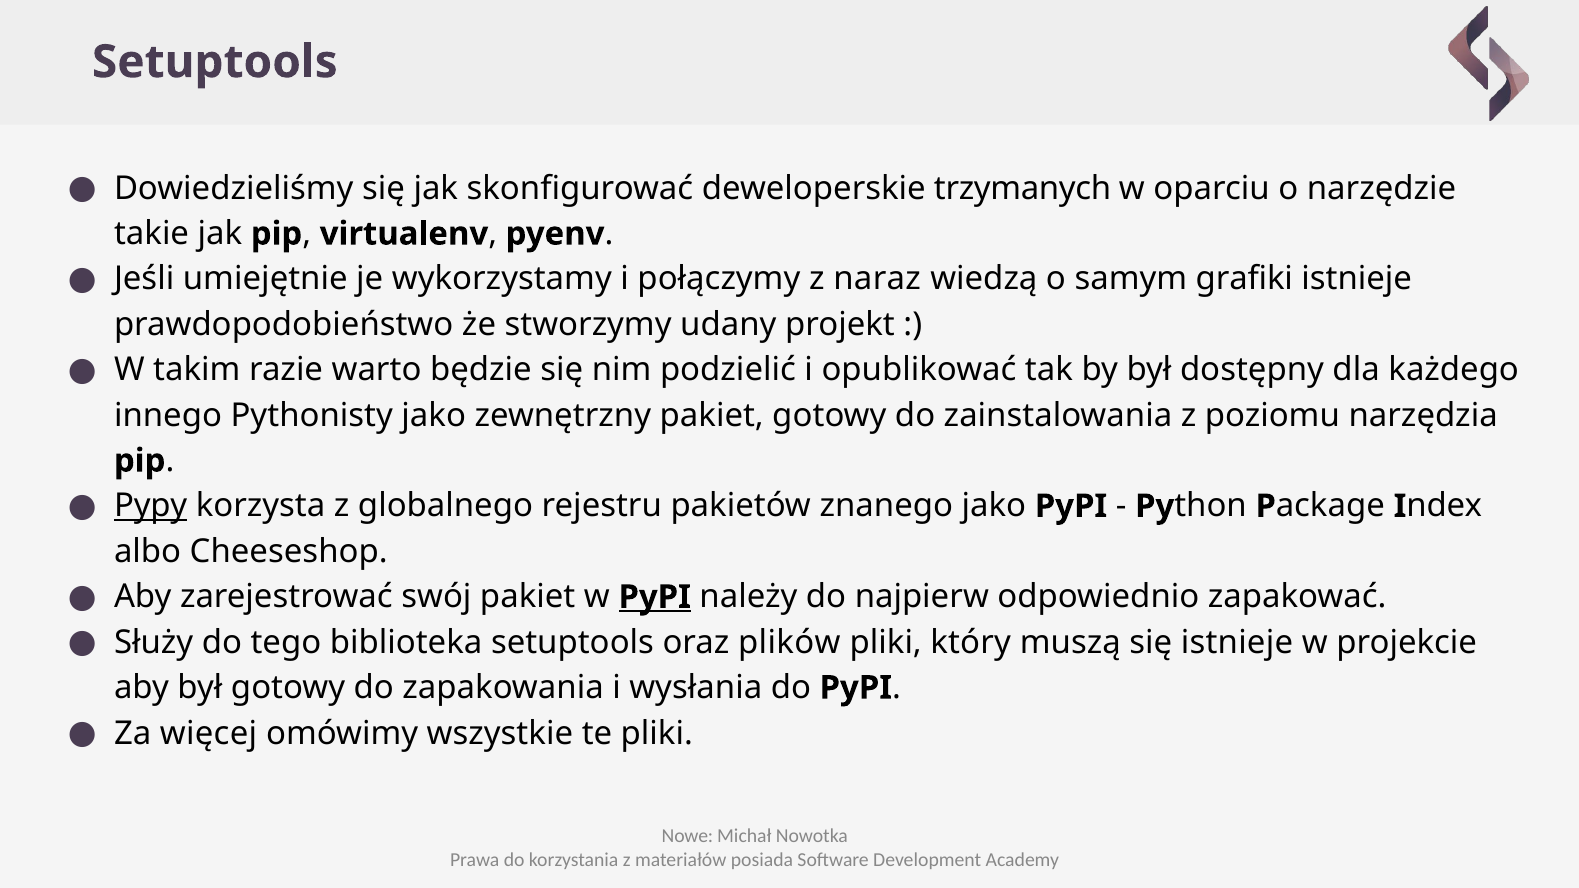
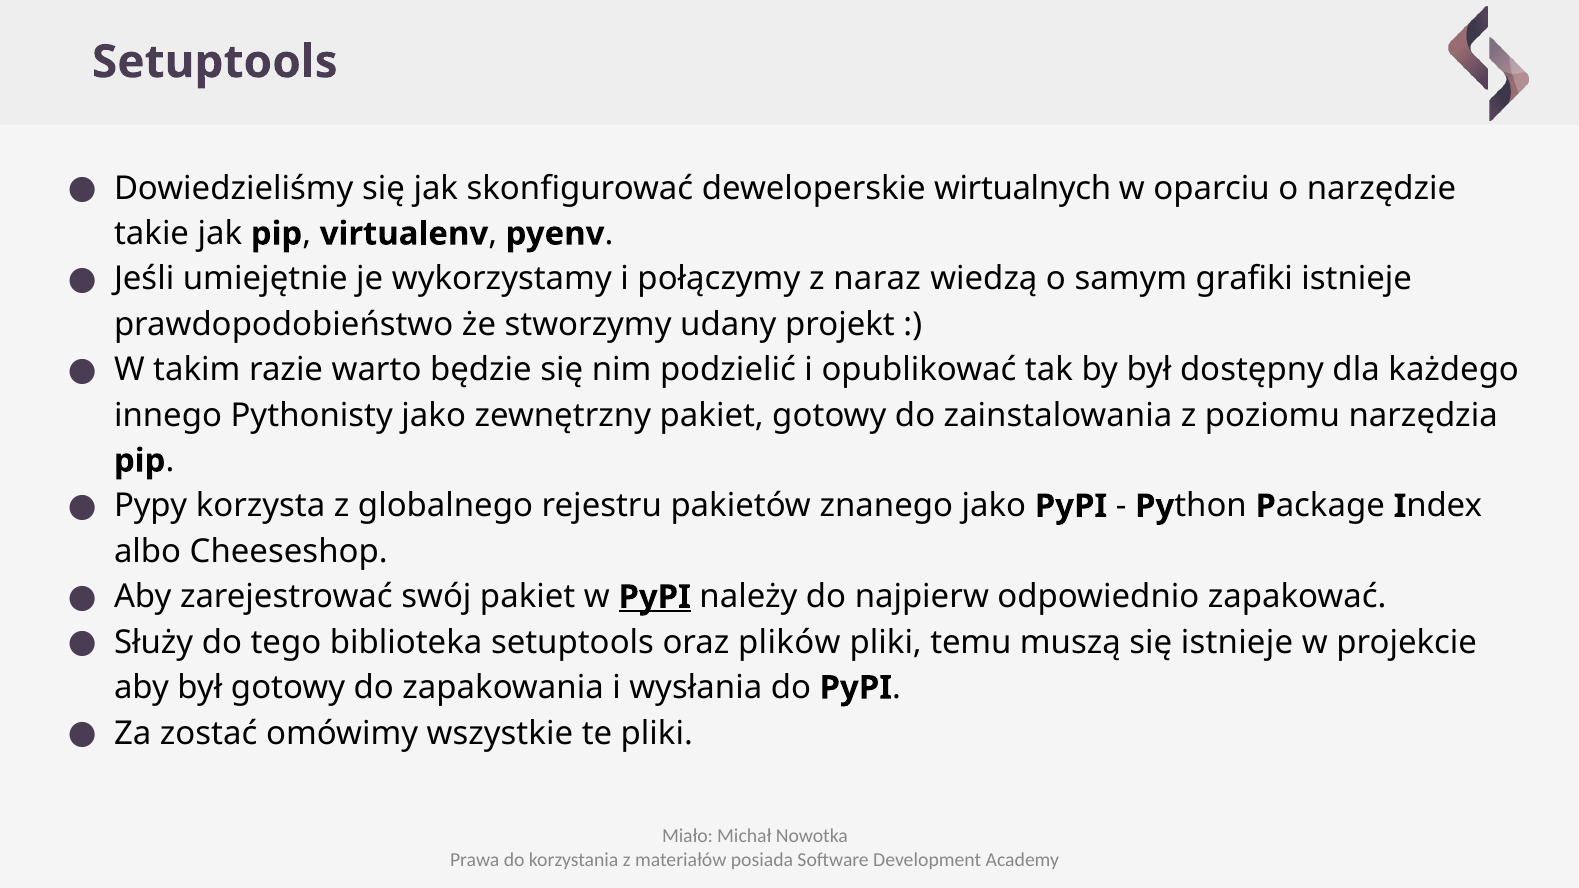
trzymanych: trzymanych -> wirtualnych
Pypy underline: present -> none
który: który -> temu
więcej: więcej -> zostać
Nowe: Nowe -> Miało
